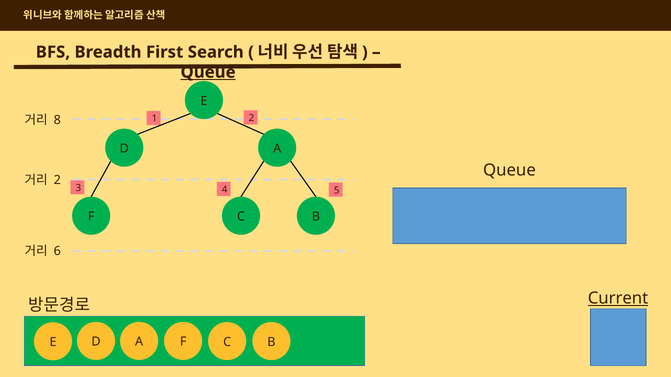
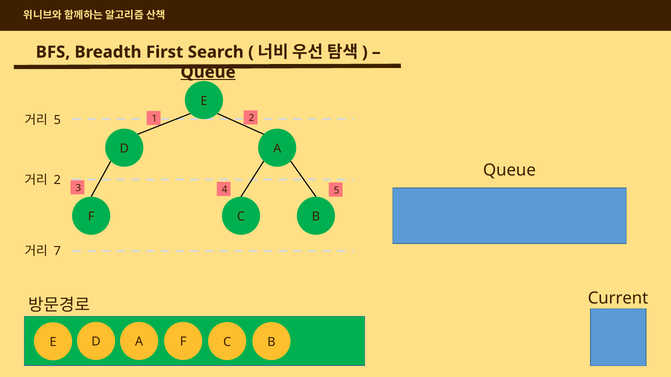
8 at (57, 120): 8 -> 5
6: 6 -> 7
Current underline: present -> none
